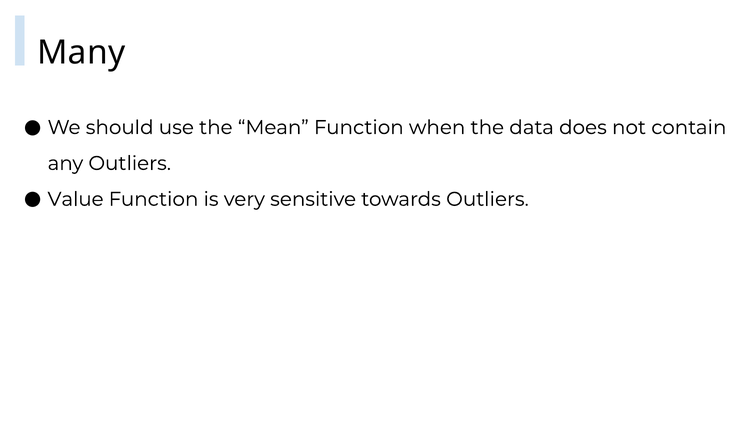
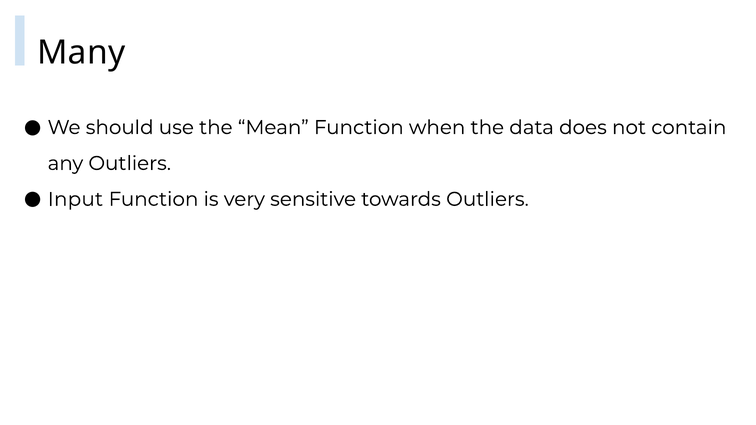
Value: Value -> Input
